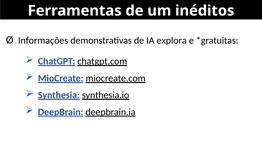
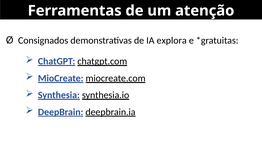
inéditos: inéditos -> atenção
Informações: Informações -> Consignados
